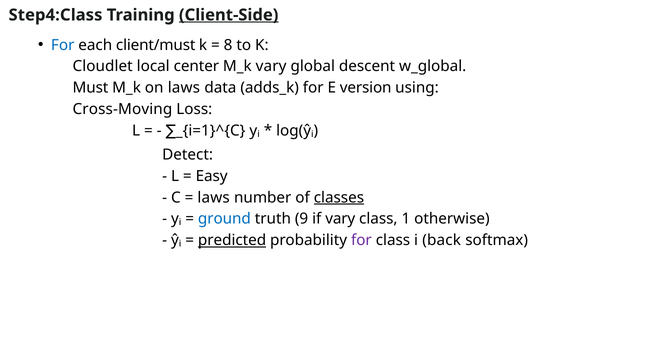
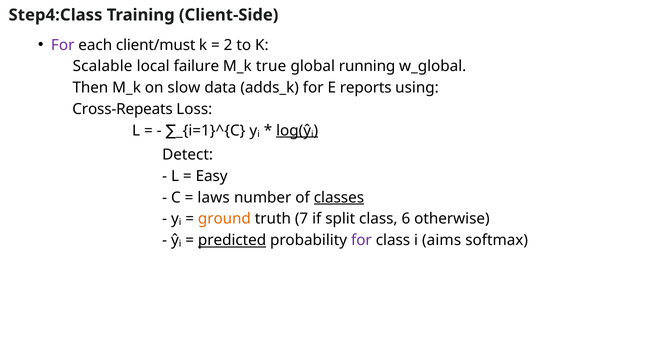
Client-Side underline: present -> none
For at (63, 45) colour: blue -> purple
8: 8 -> 2
Cloudlet: Cloudlet -> Scalable
center: center -> failure
M_k vary: vary -> true
descent: descent -> running
Must: Must -> Then
on laws: laws -> slow
version: version -> reports
Cross-Moving: Cross-Moving -> Cross-Repeats
log(ŷᵢ underline: none -> present
ground colour: blue -> orange
9: 9 -> 7
if vary: vary -> split
1: 1 -> 6
back: back -> aims
